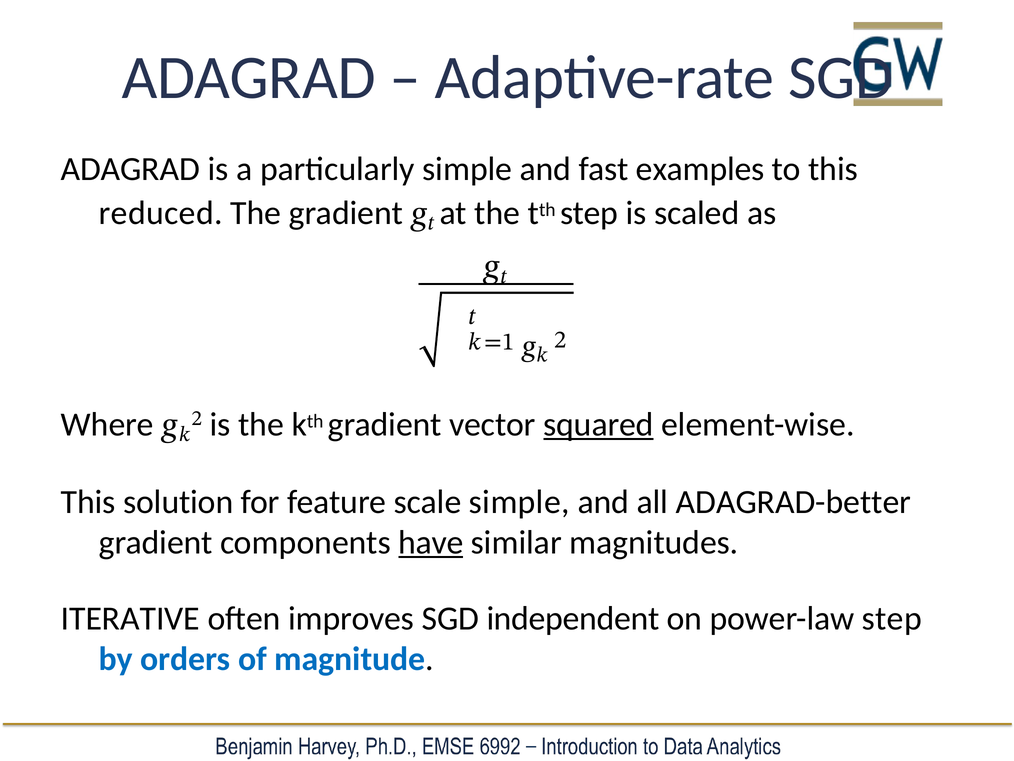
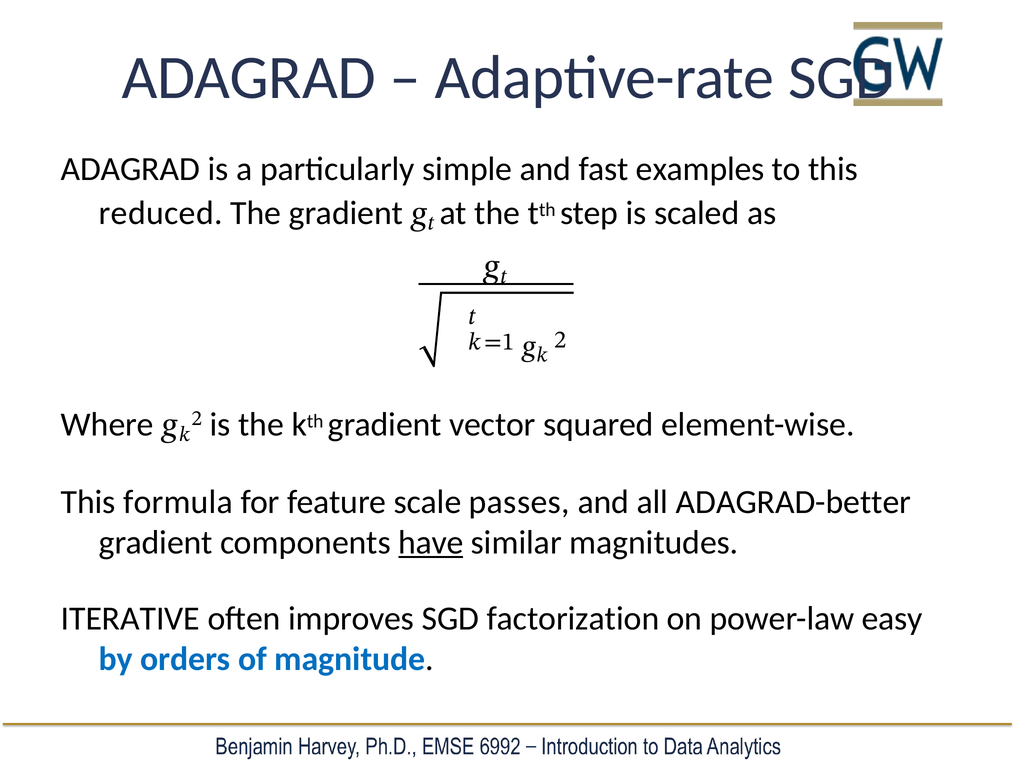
squared underline: present -> none
solution: solution -> formula
scale simple: simple -> passes
independent: independent -> factorization
power-law step: step -> easy
